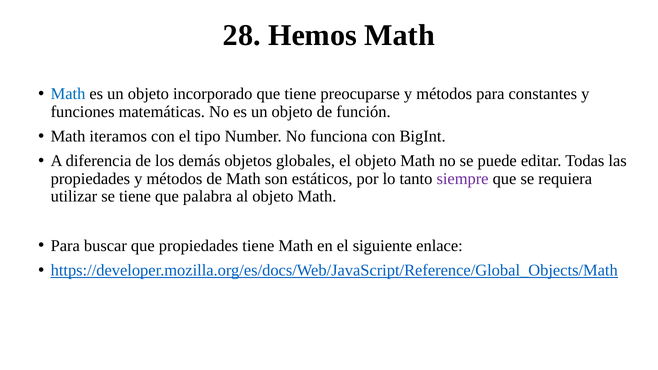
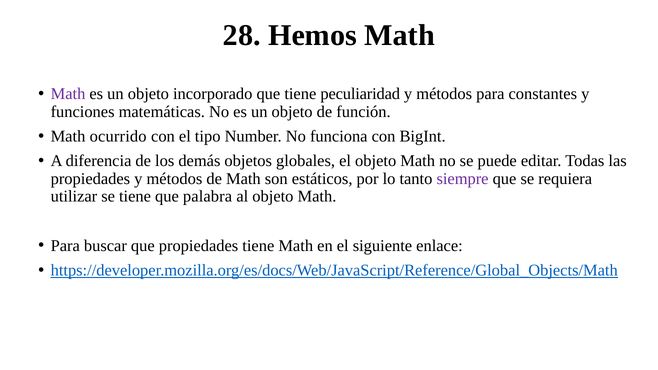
Math at (68, 94) colour: blue -> purple
preocuparse: preocuparse -> peculiaridad
iteramos: iteramos -> ocurrido
